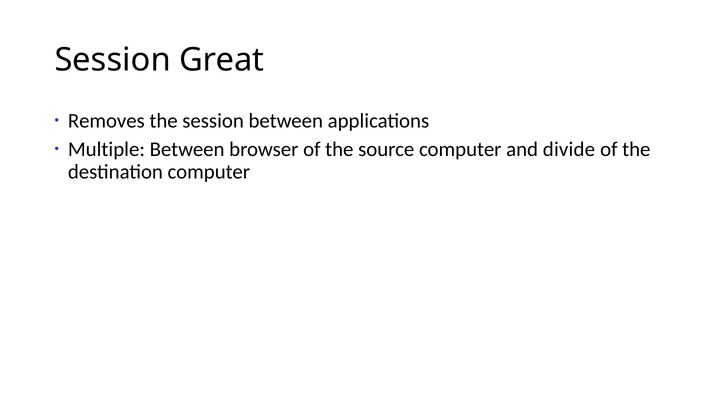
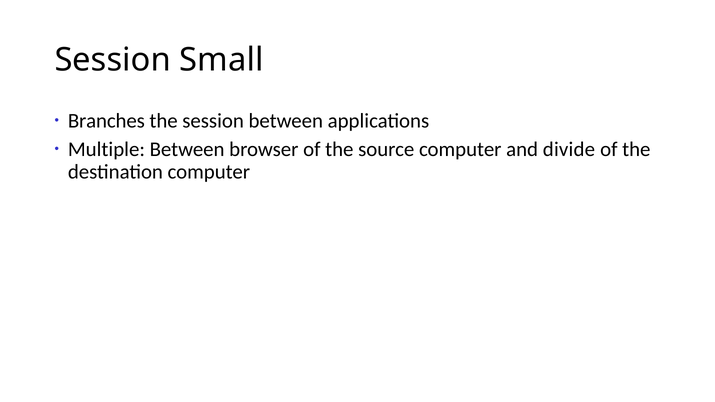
Great: Great -> Small
Removes: Removes -> Branches
